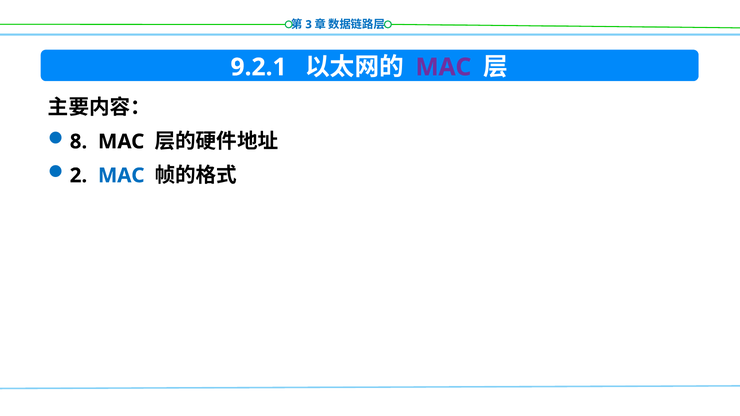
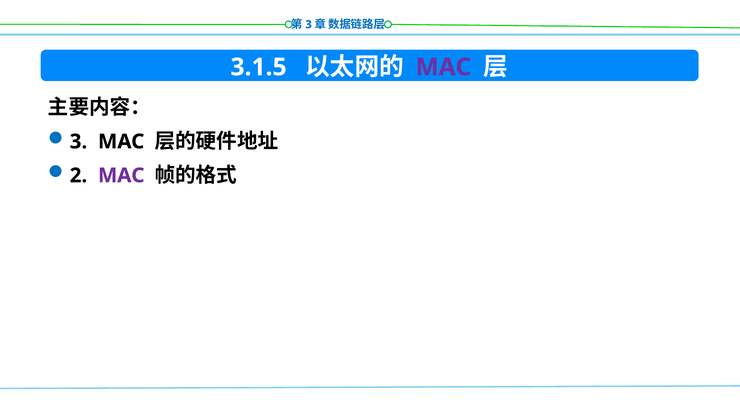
9.2.1: 9.2.1 -> 3.1.5
8 at (78, 142): 8 -> 3
MAC at (121, 176) colour: blue -> purple
